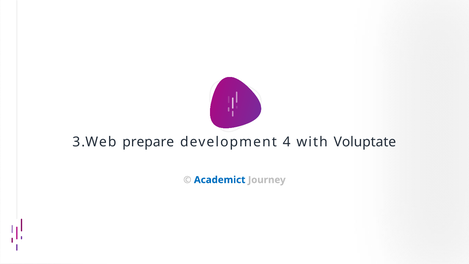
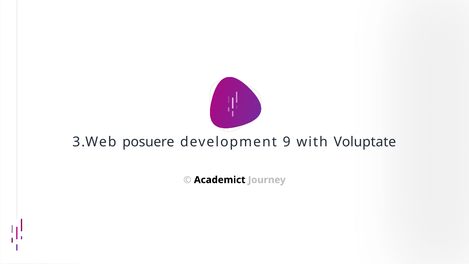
prepare: prepare -> posuere
4: 4 -> 9
Academict colour: blue -> black
